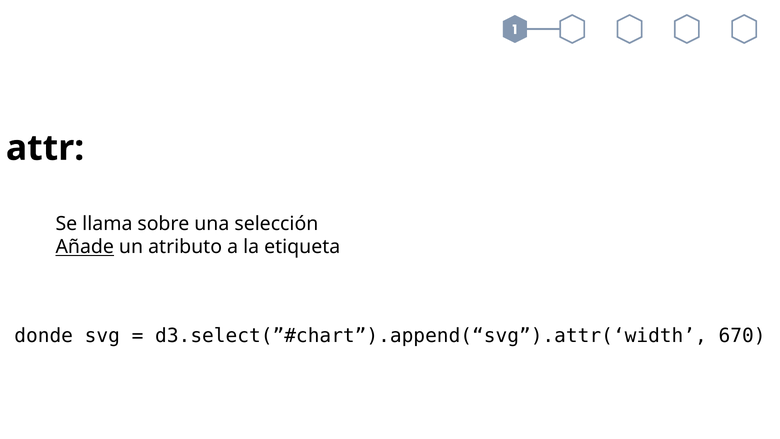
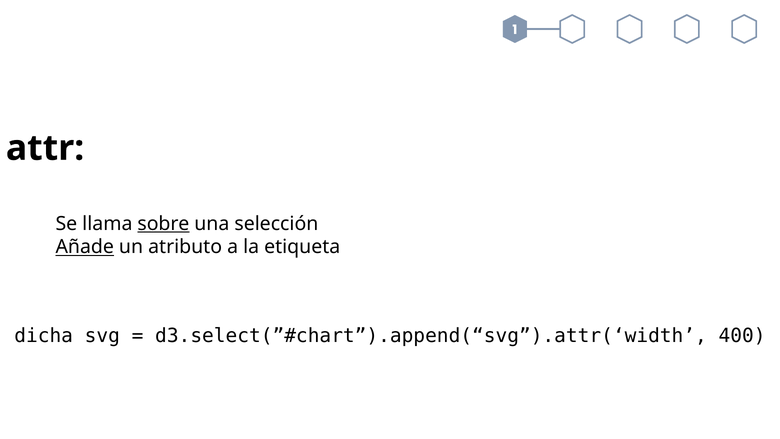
sobre underline: none -> present
donde: donde -> dicha
670: 670 -> 400
